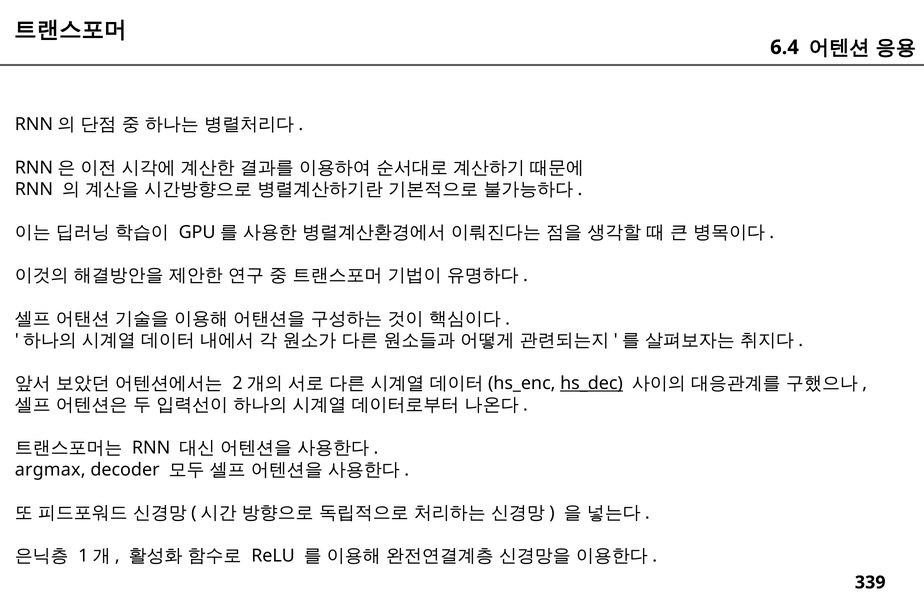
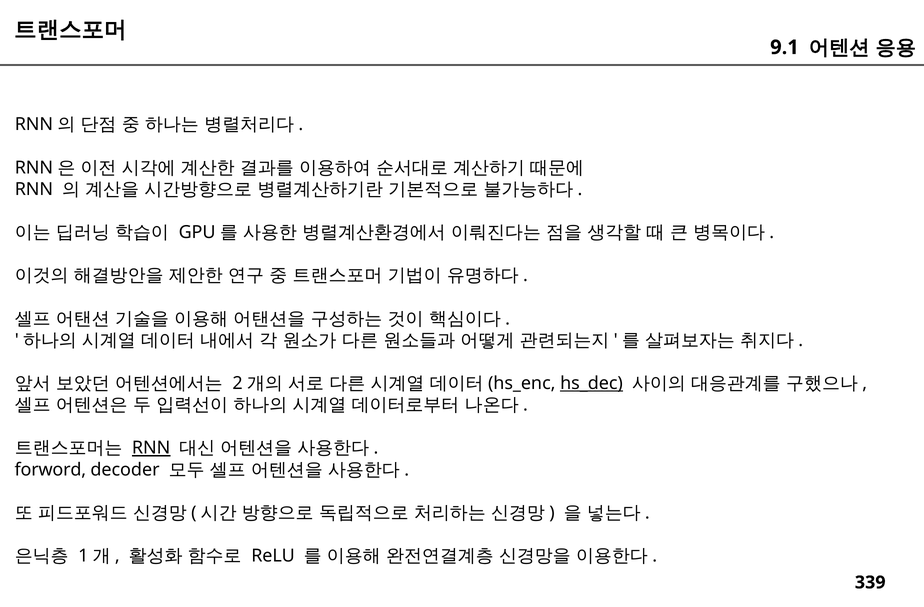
6.4: 6.4 -> 9.1
RNN at (151, 448) underline: none -> present
argmax: argmax -> forword
